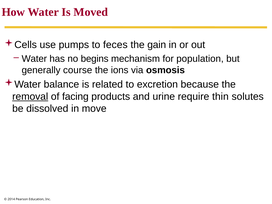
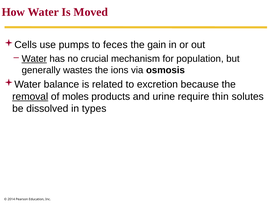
Water at (34, 59) underline: none -> present
begins: begins -> crucial
course: course -> wastes
facing: facing -> moles
move: move -> types
